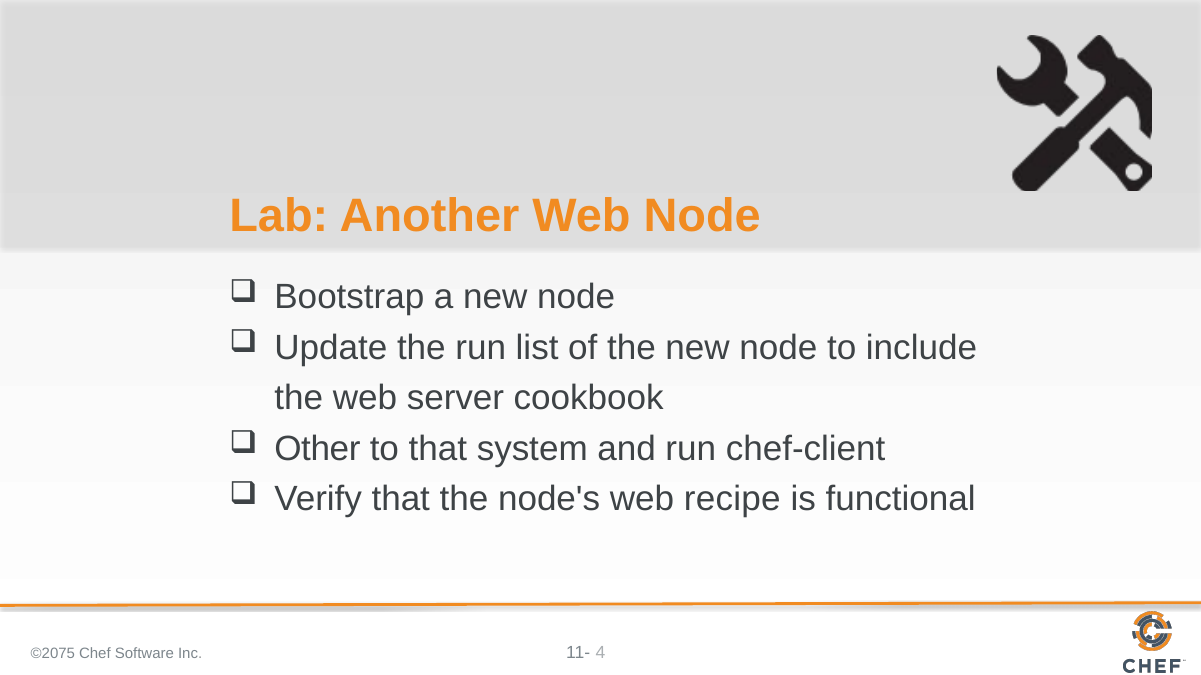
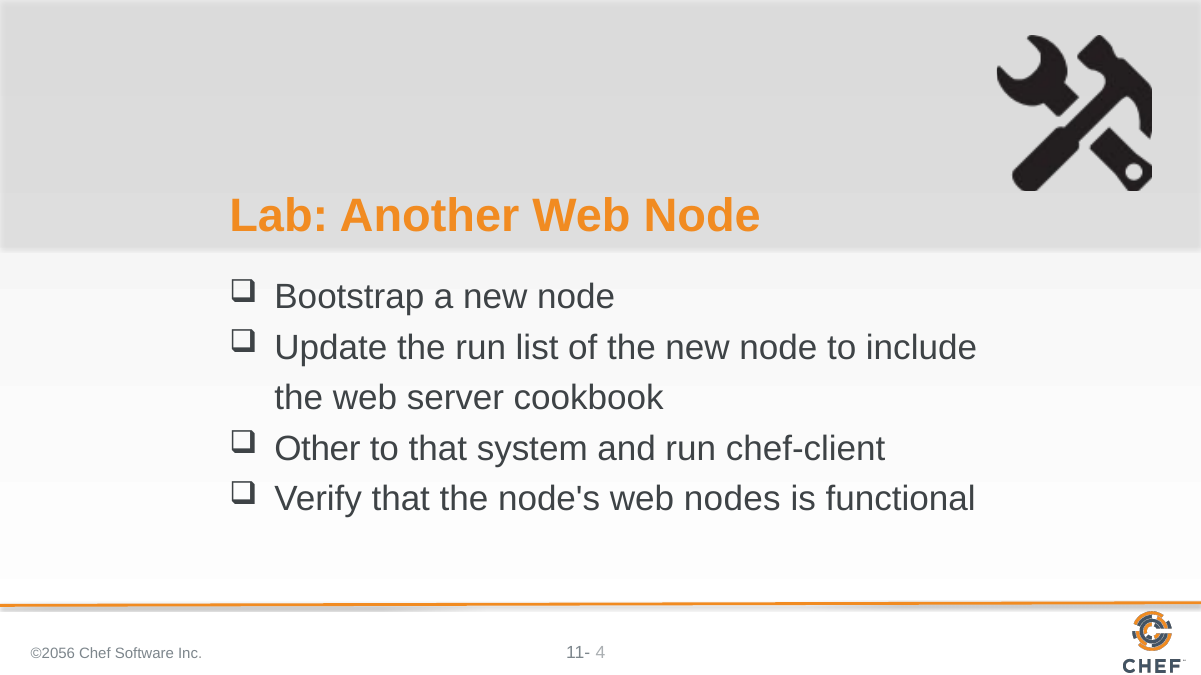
recipe: recipe -> nodes
©2075: ©2075 -> ©2056
